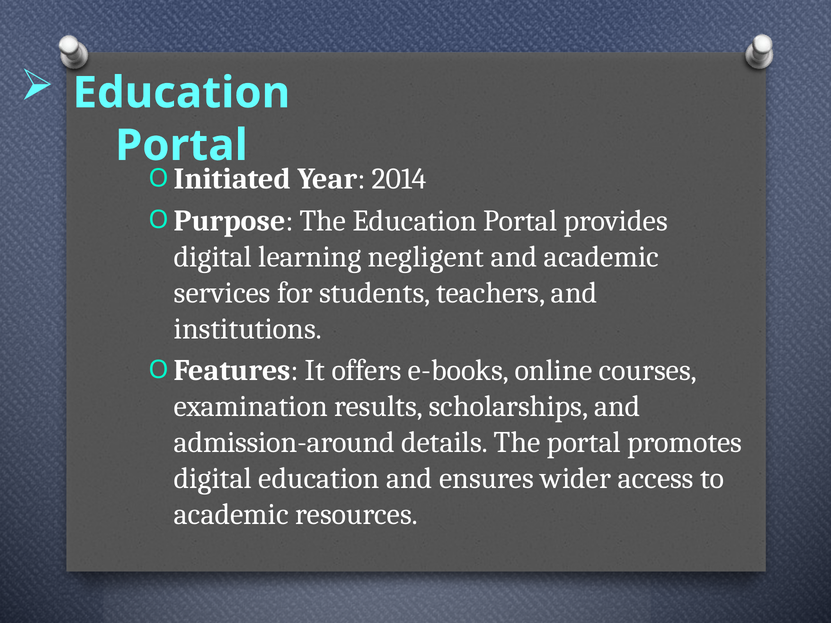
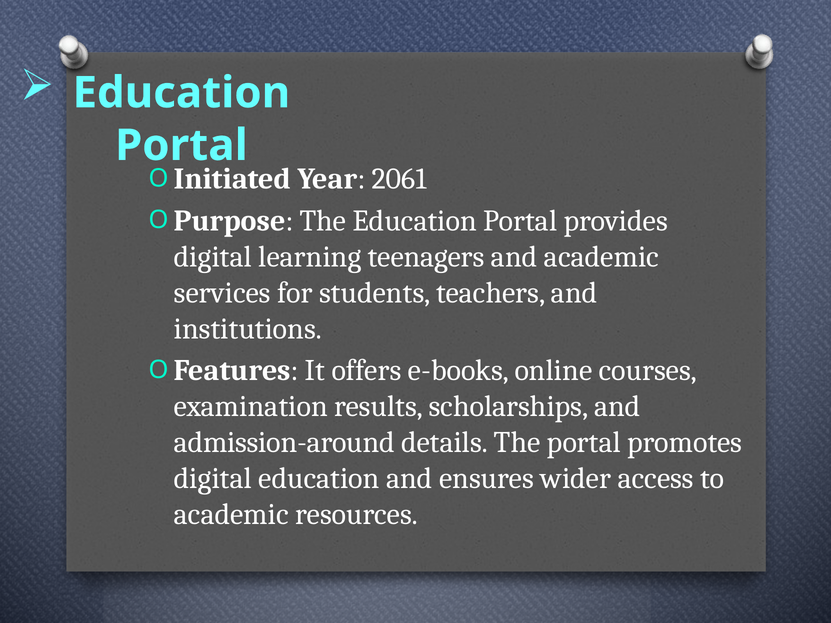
2014: 2014 -> 2061
negligent: negligent -> teenagers
